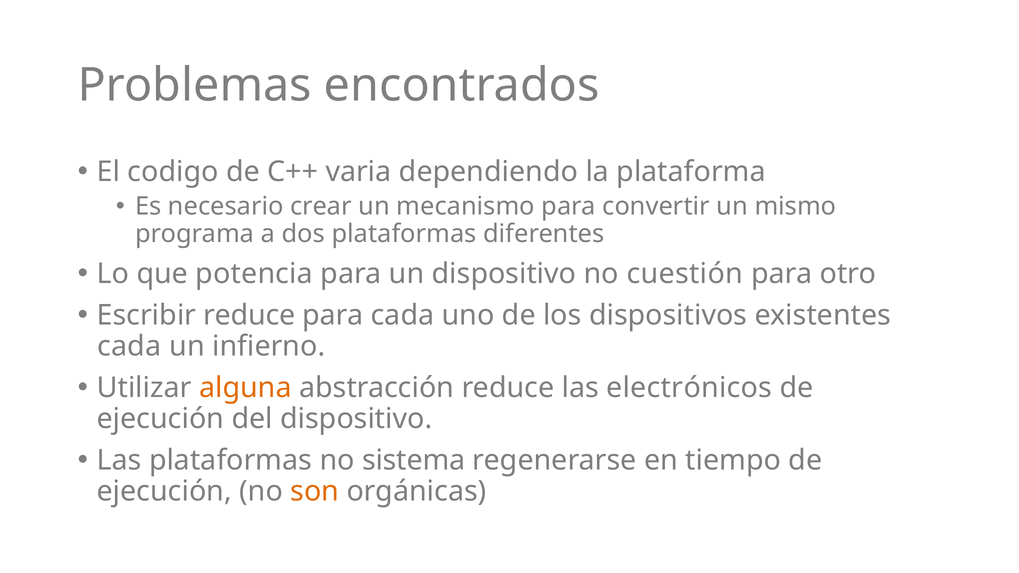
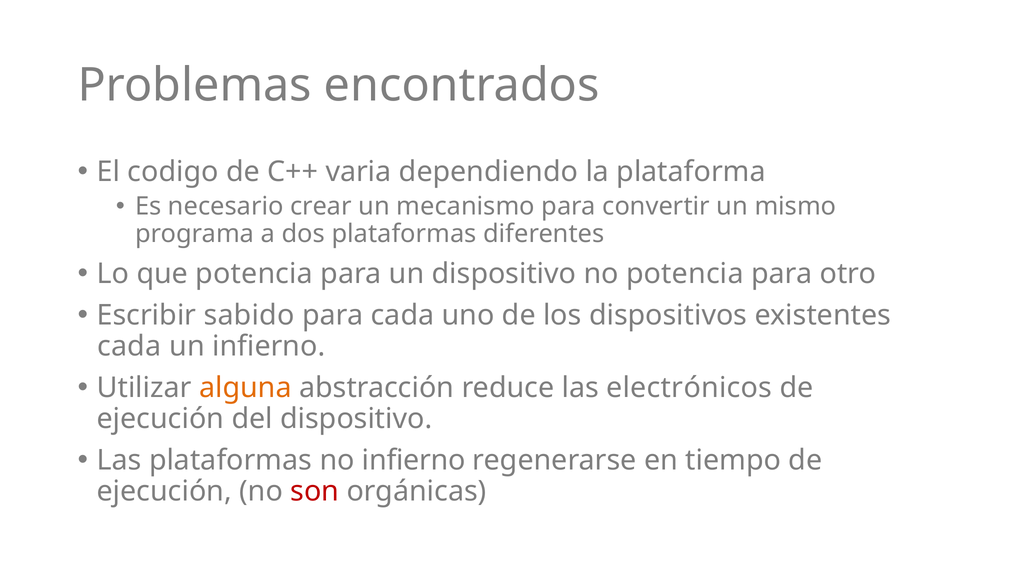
no cuestión: cuestión -> potencia
Escribir reduce: reduce -> sabido
no sistema: sistema -> infierno
son colour: orange -> red
